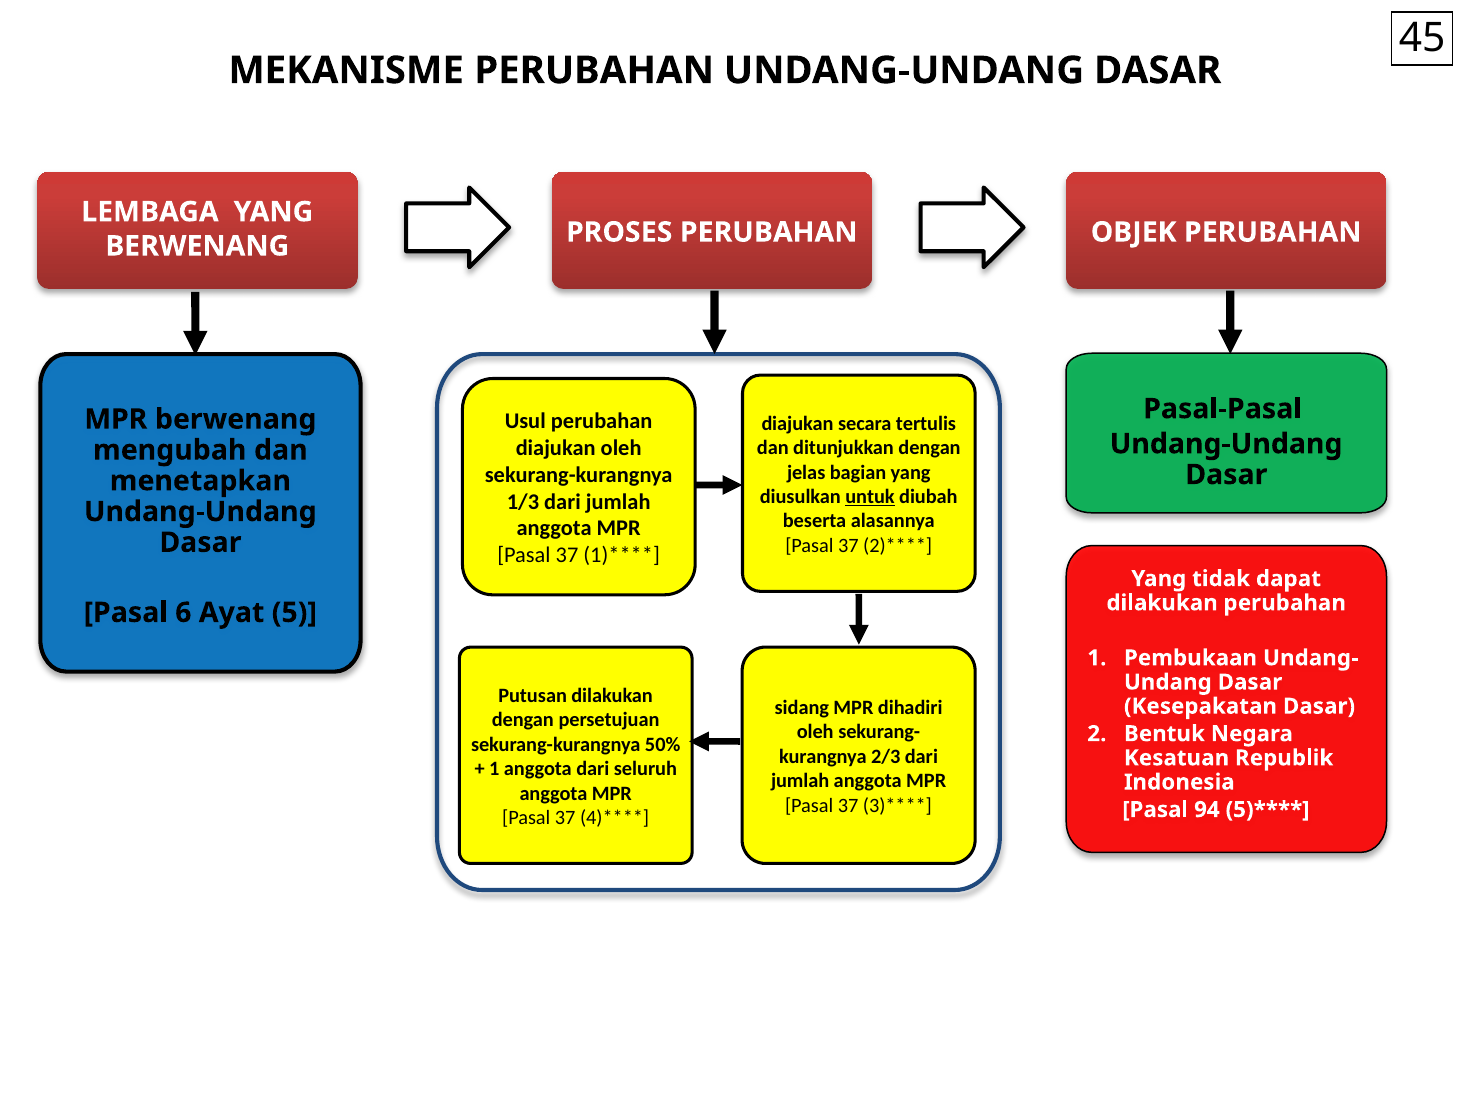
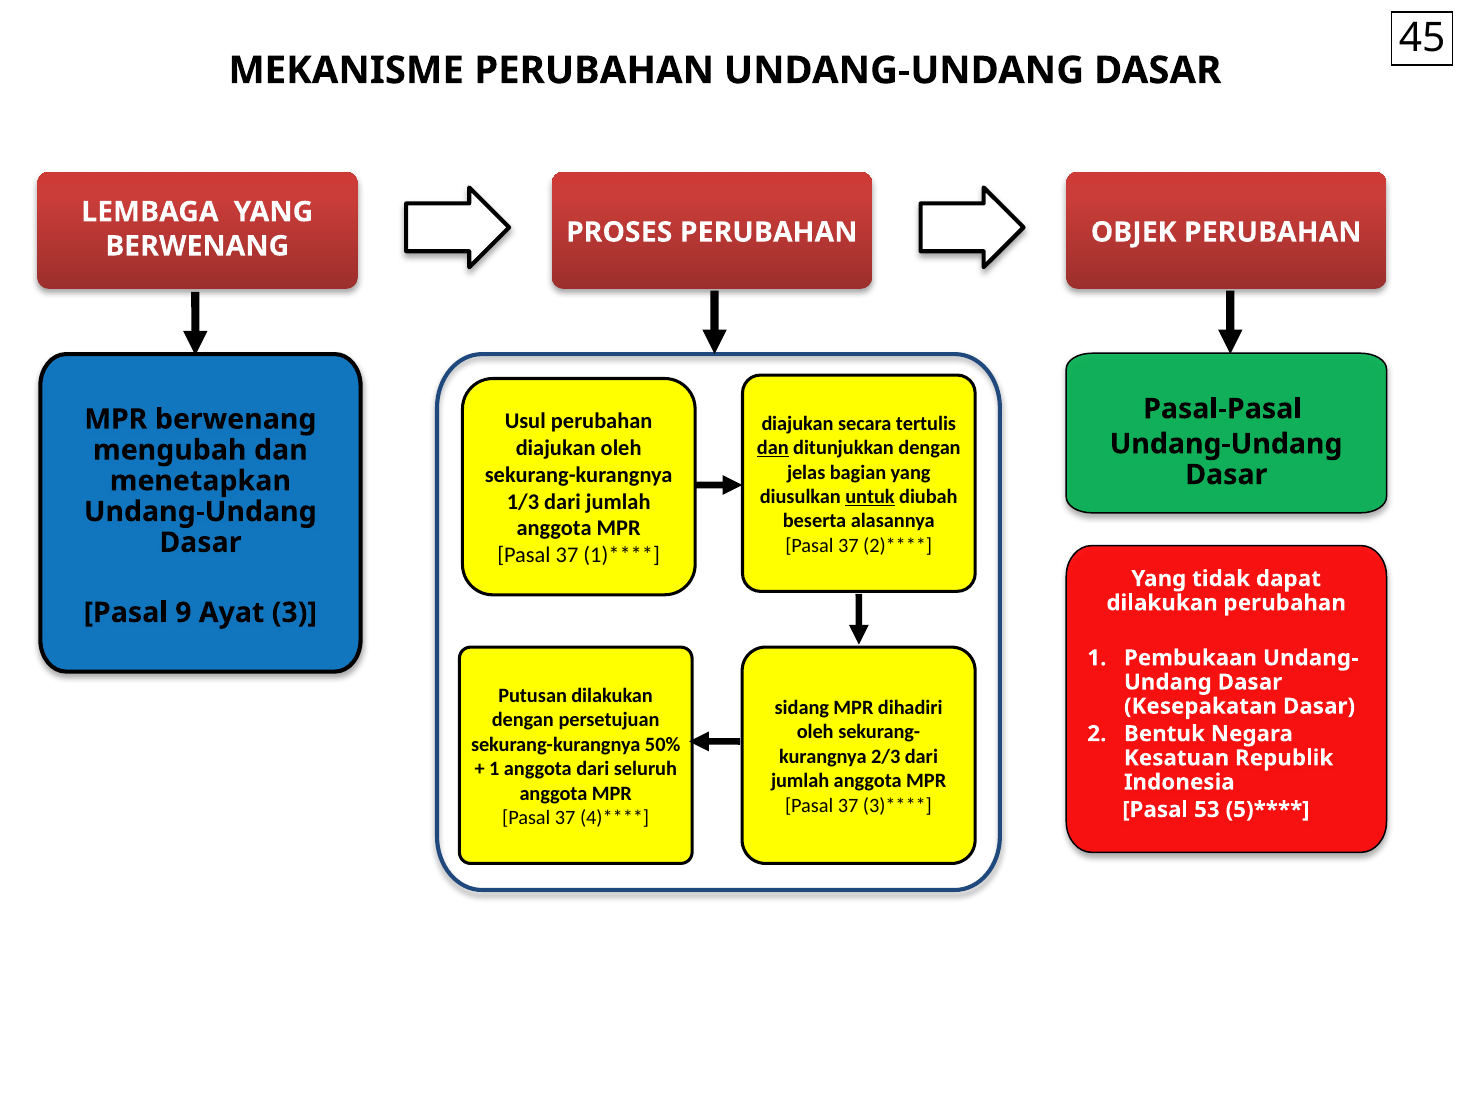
dan at (773, 448) underline: none -> present
6: 6 -> 9
5: 5 -> 3
94: 94 -> 53
